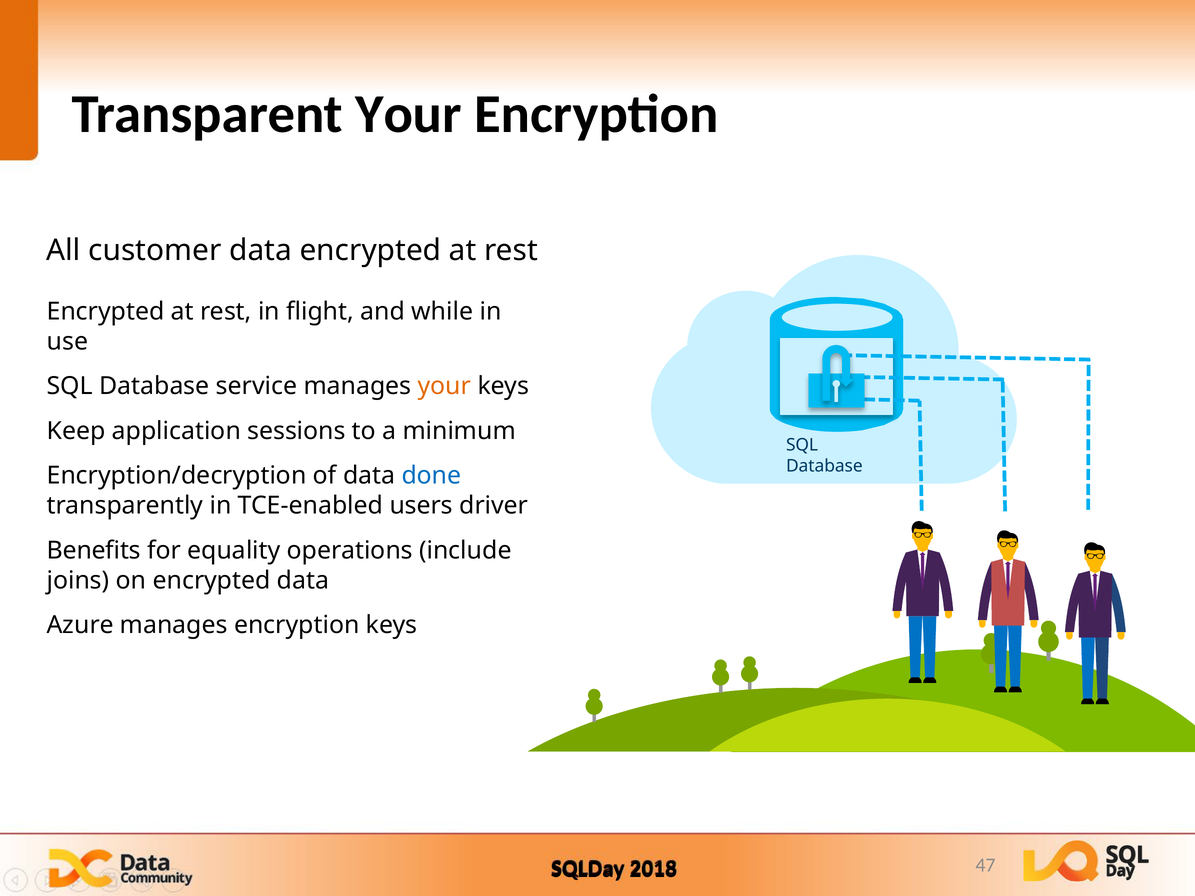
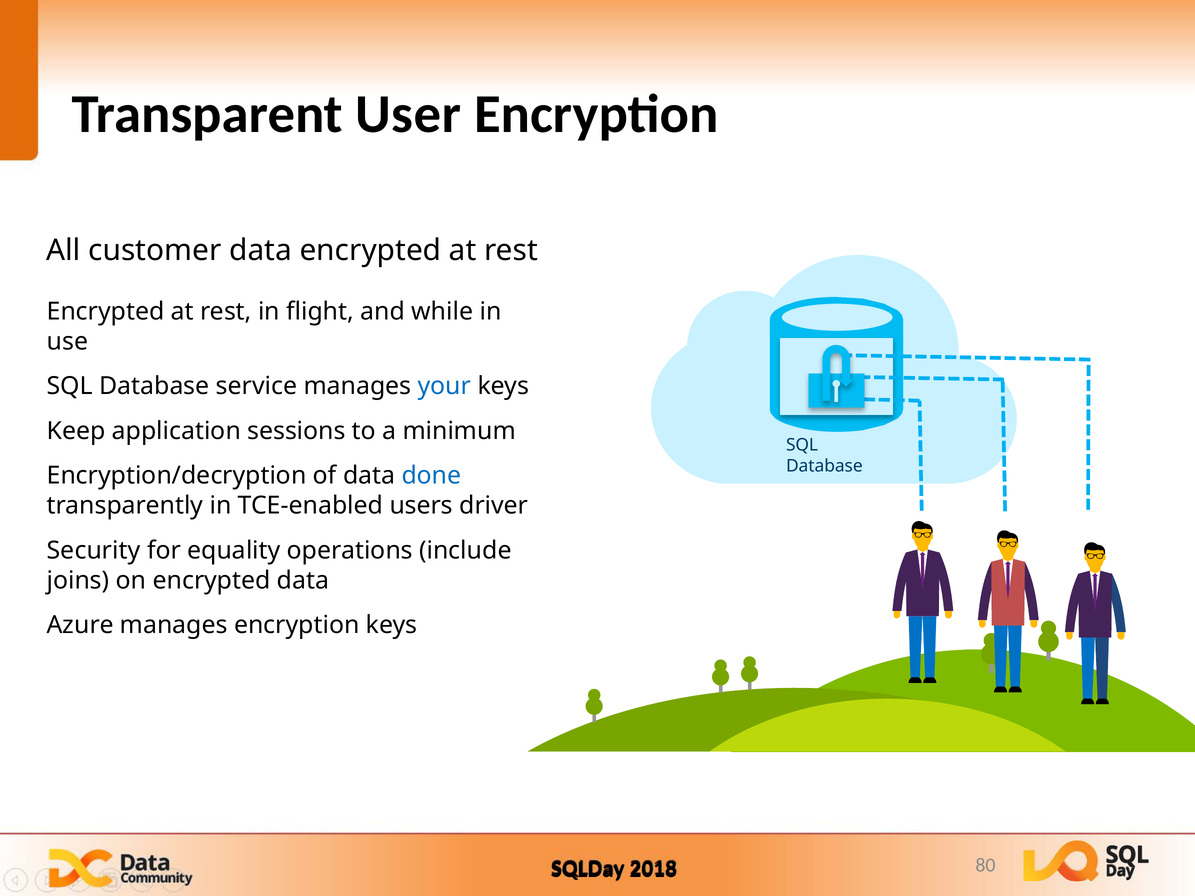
Transparent Your: Your -> User
your at (444, 386) colour: orange -> blue
Benefits: Benefits -> Security
47: 47 -> 80
